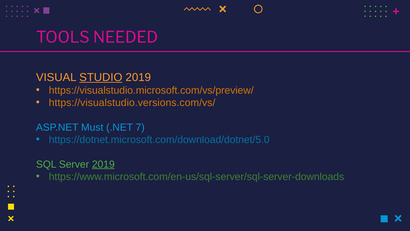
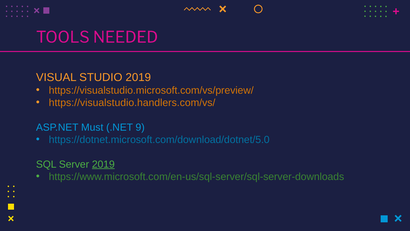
STUDIO underline: present -> none
https://visualstudio.versions.com/vs/: https://visualstudio.versions.com/vs/ -> https://visualstudio.handlers.com/vs/
7: 7 -> 9
